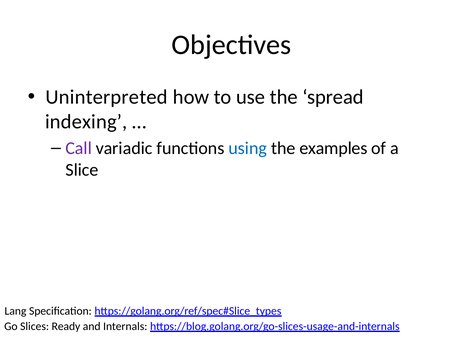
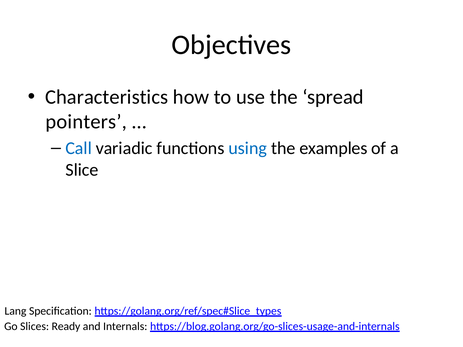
Uninterpreted: Uninterpreted -> Characteristics
indexing: indexing -> pointers
Call colour: purple -> blue
